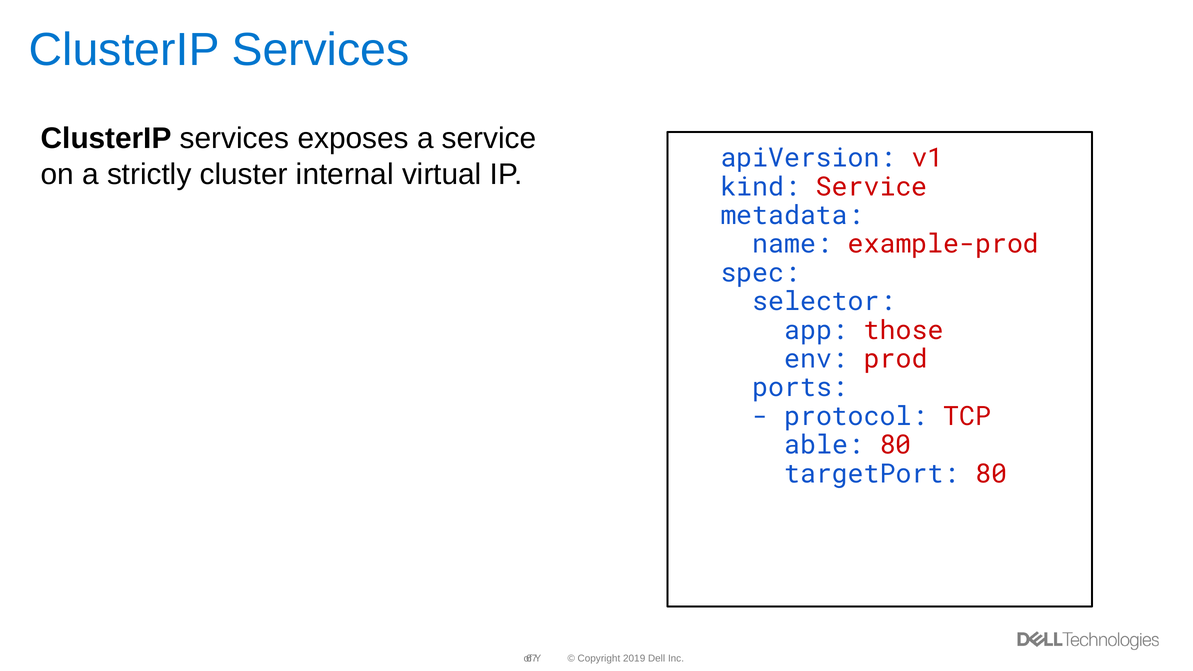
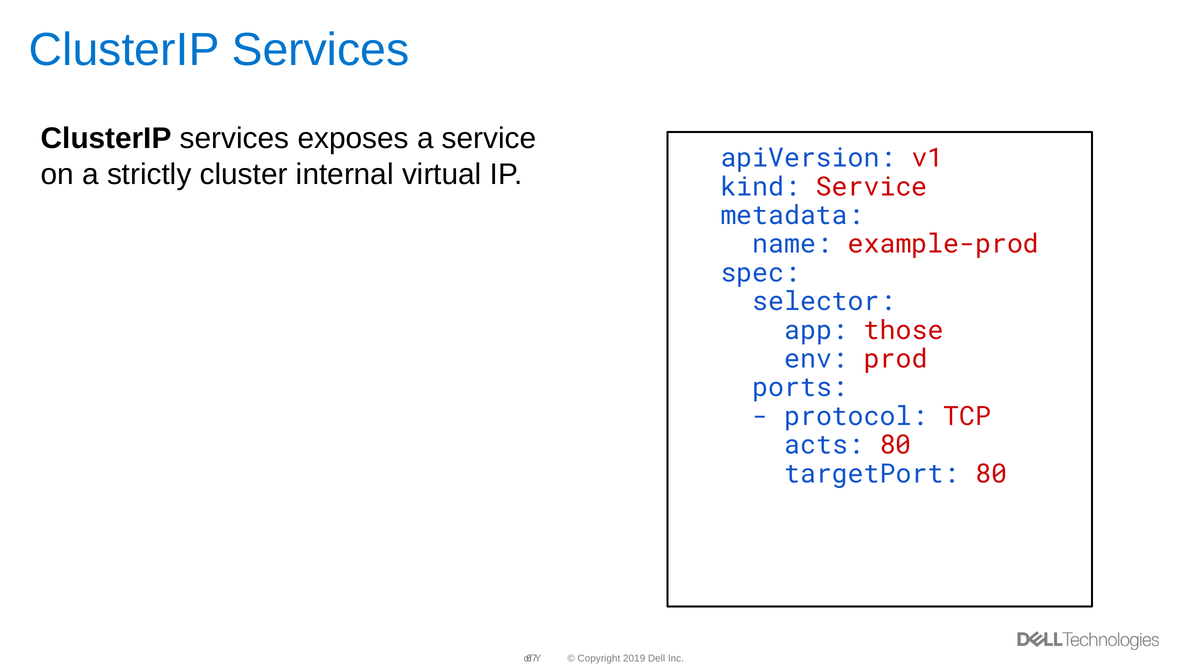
able: able -> acts
